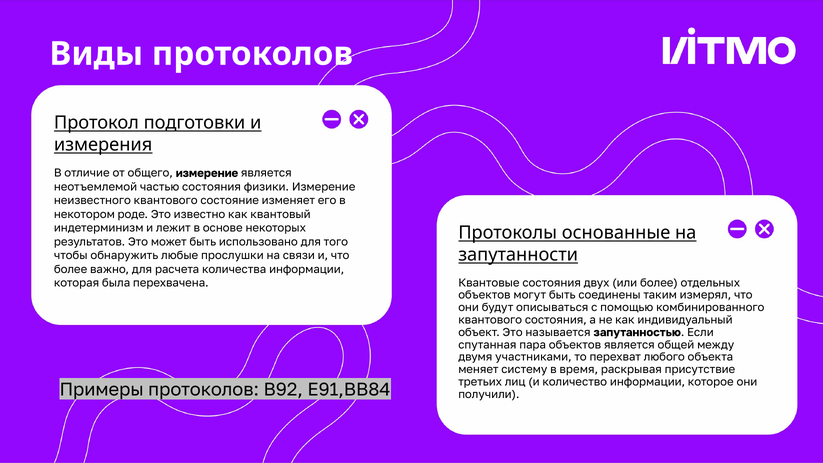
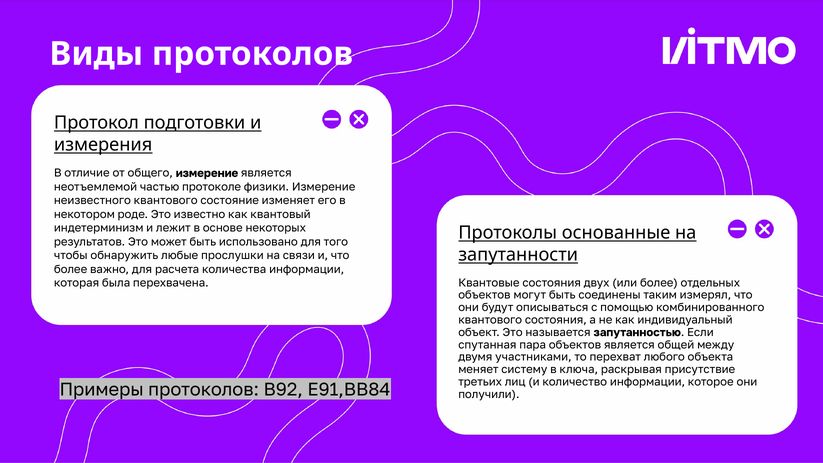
частью состояния: состояния -> протоколе
время: время -> ключа
